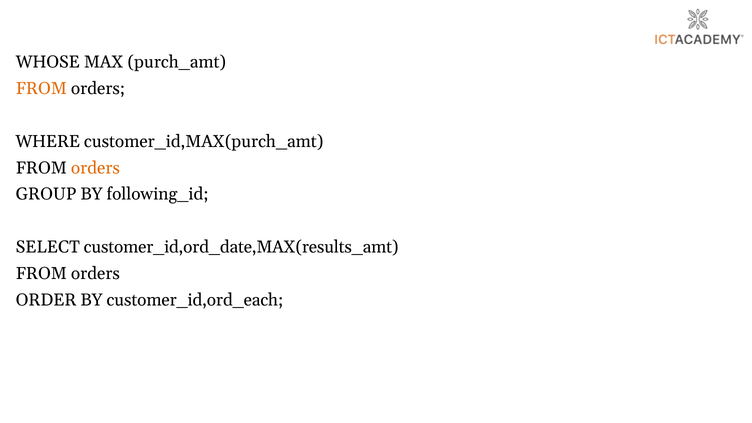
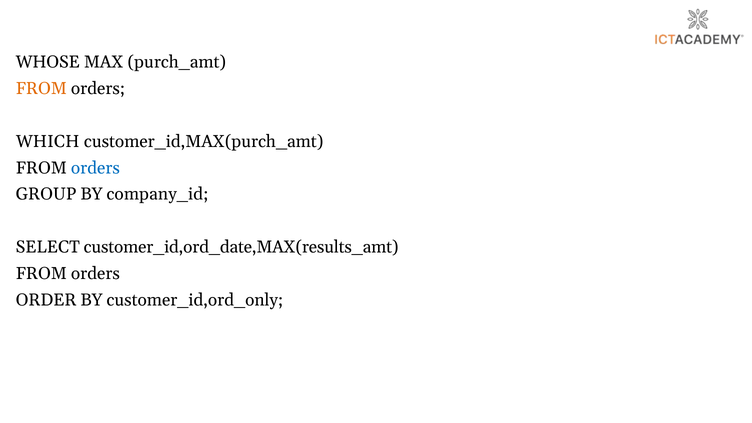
WHERE: WHERE -> WHICH
orders at (95, 168) colour: orange -> blue
following_id: following_id -> company_id
customer_id,ord_each: customer_id,ord_each -> customer_id,ord_only
